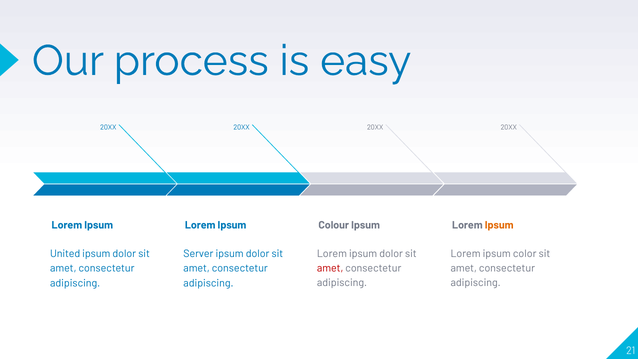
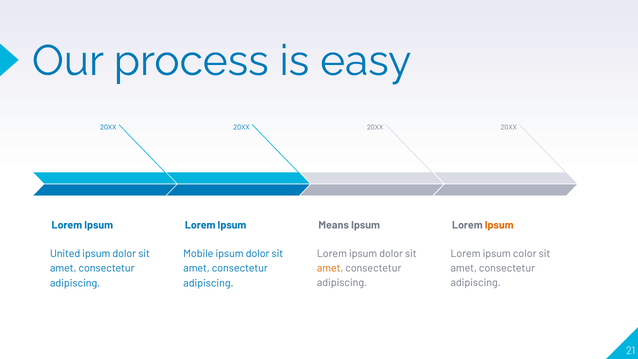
Colour: Colour -> Means
Server: Server -> Mobile
amet at (330, 268) colour: red -> orange
